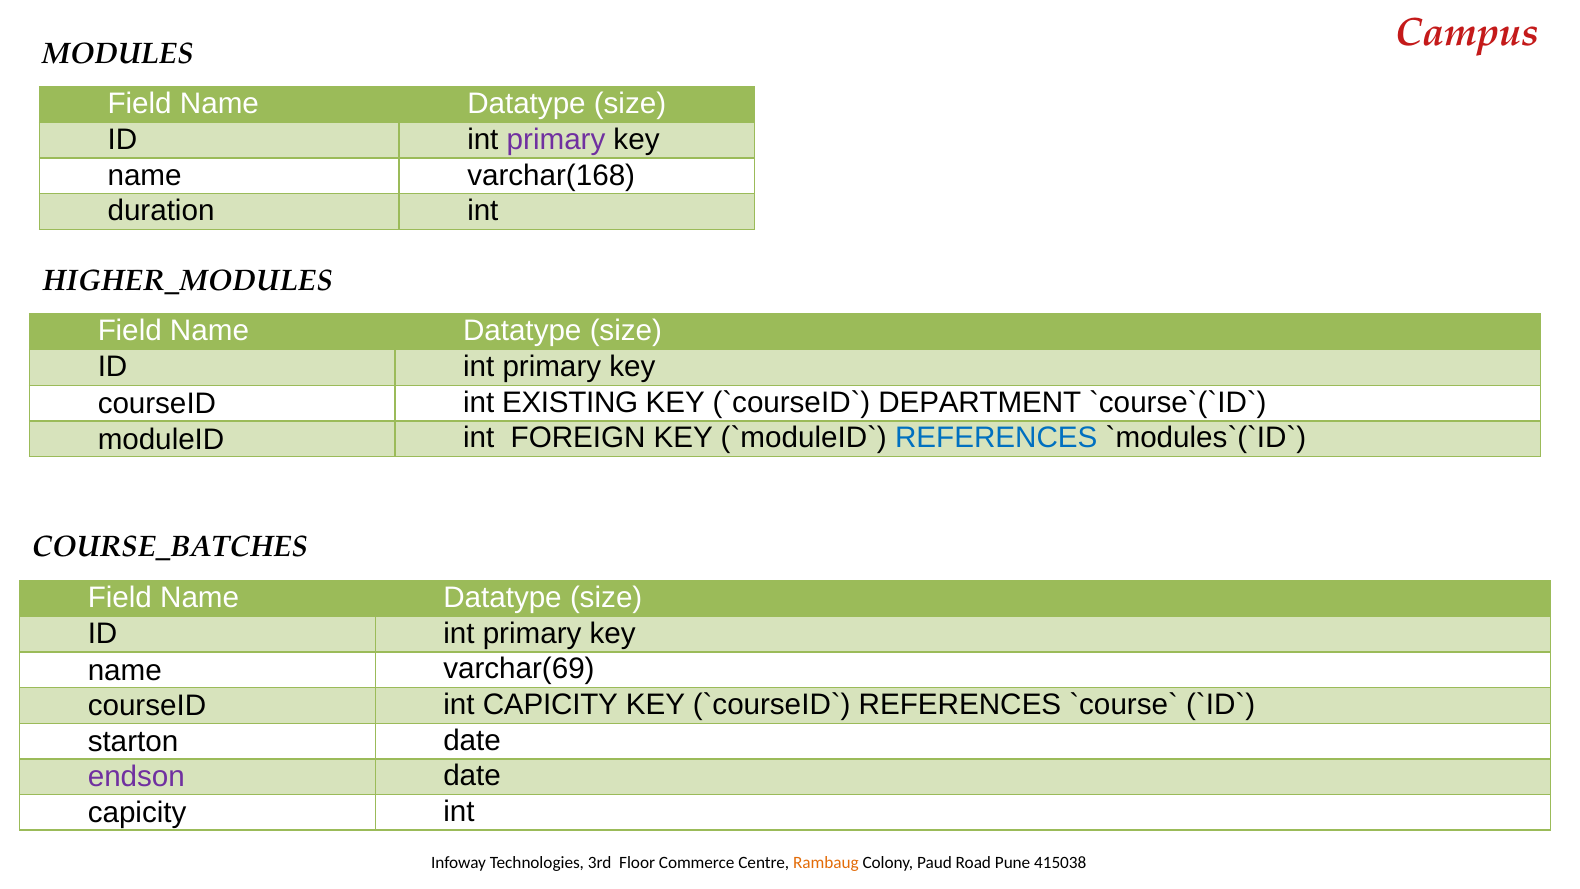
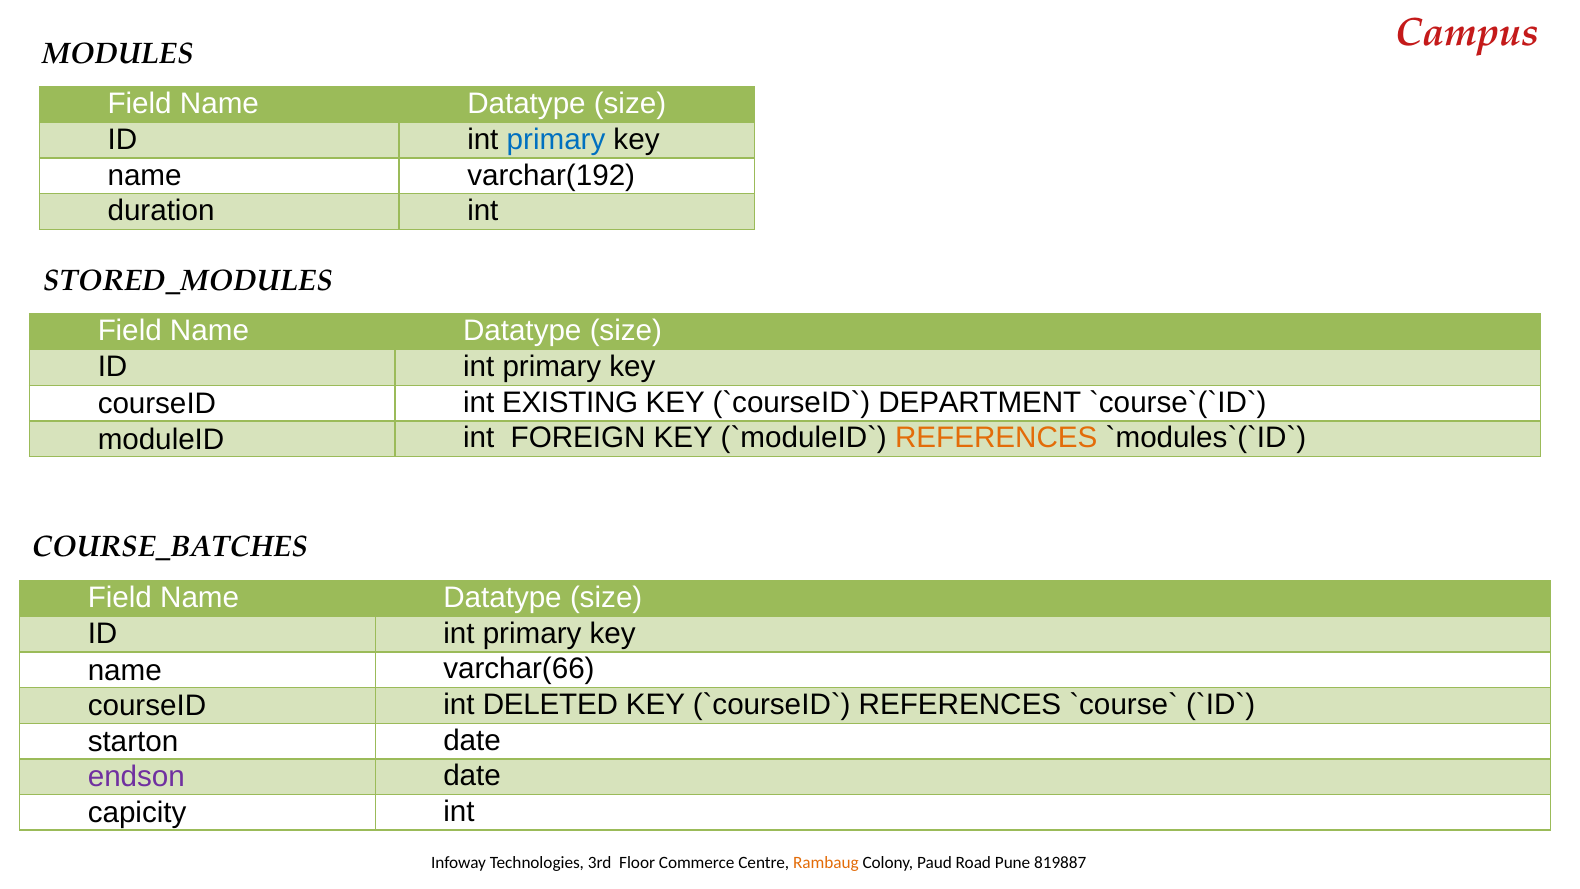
primary at (556, 140) colour: purple -> blue
varchar(168: varchar(168 -> varchar(192
HIGHER_MODULES: HIGHER_MODULES -> STORED_MODULES
REFERENCES at (996, 438) colour: blue -> orange
varchar(69: varchar(69 -> varchar(66
int CAPICITY: CAPICITY -> DELETED
415038: 415038 -> 819887
